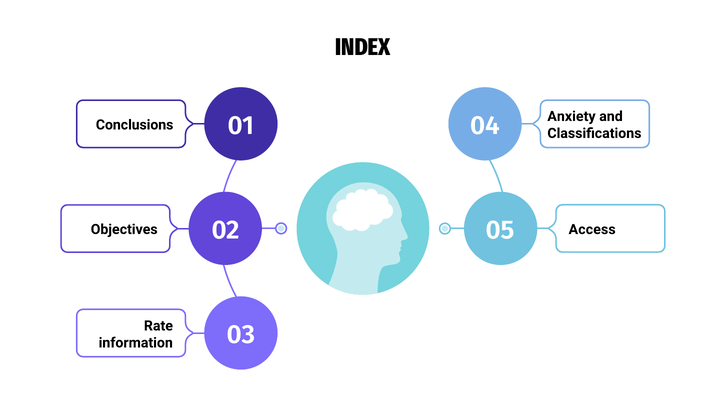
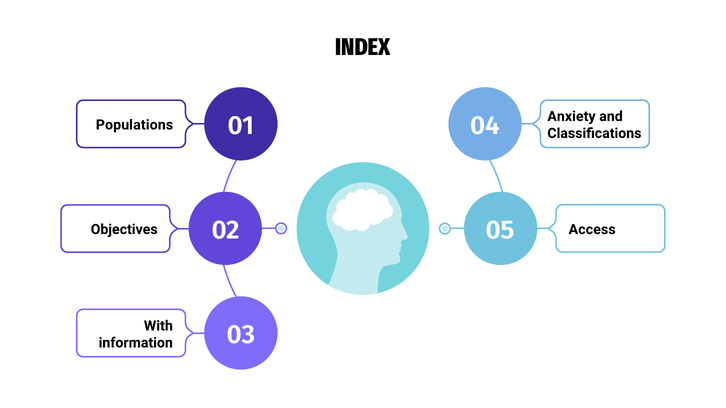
Conclusions at (135, 125): Conclusions -> Populations
Rate: Rate -> With
